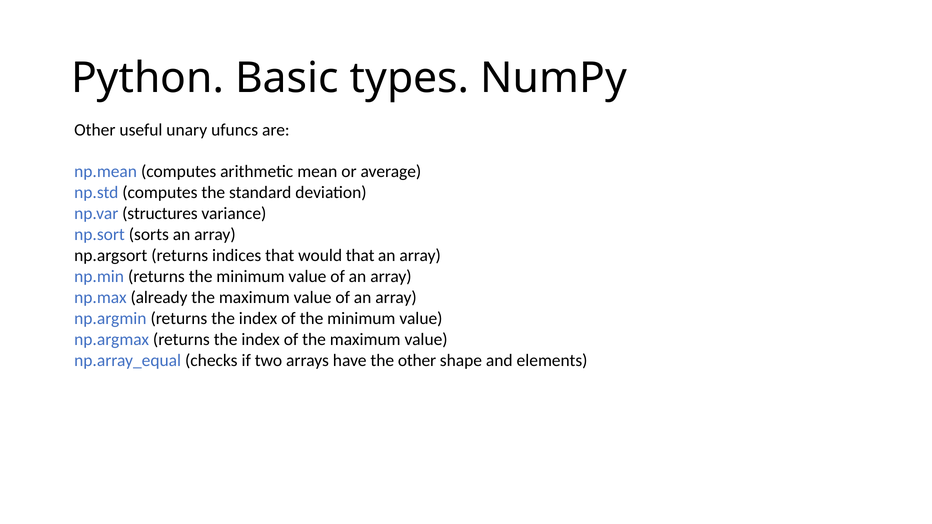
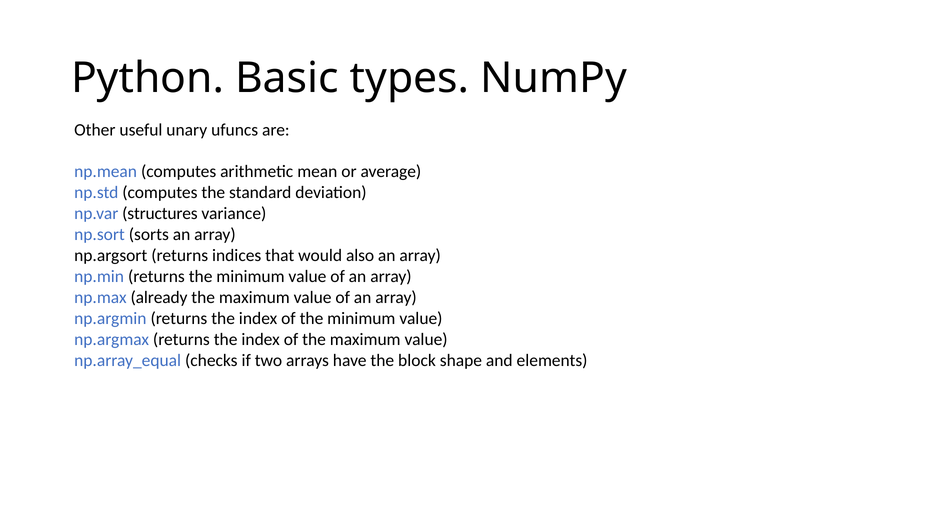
would that: that -> also
the other: other -> block
